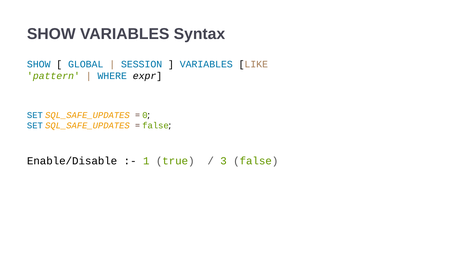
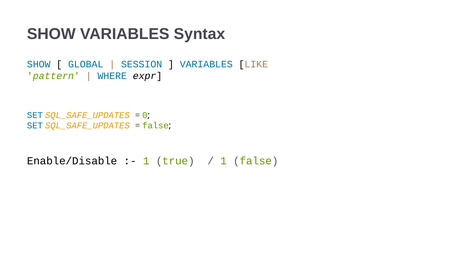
3 at (224, 160): 3 -> 1
